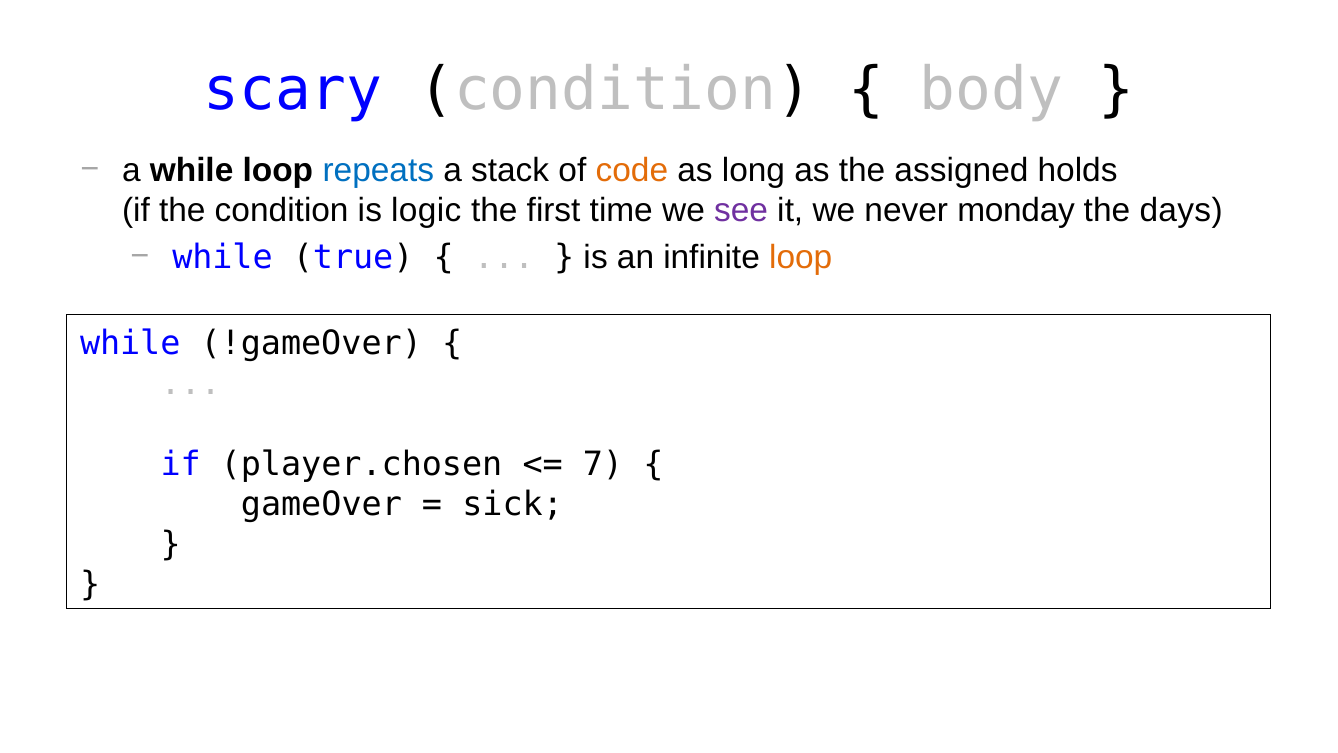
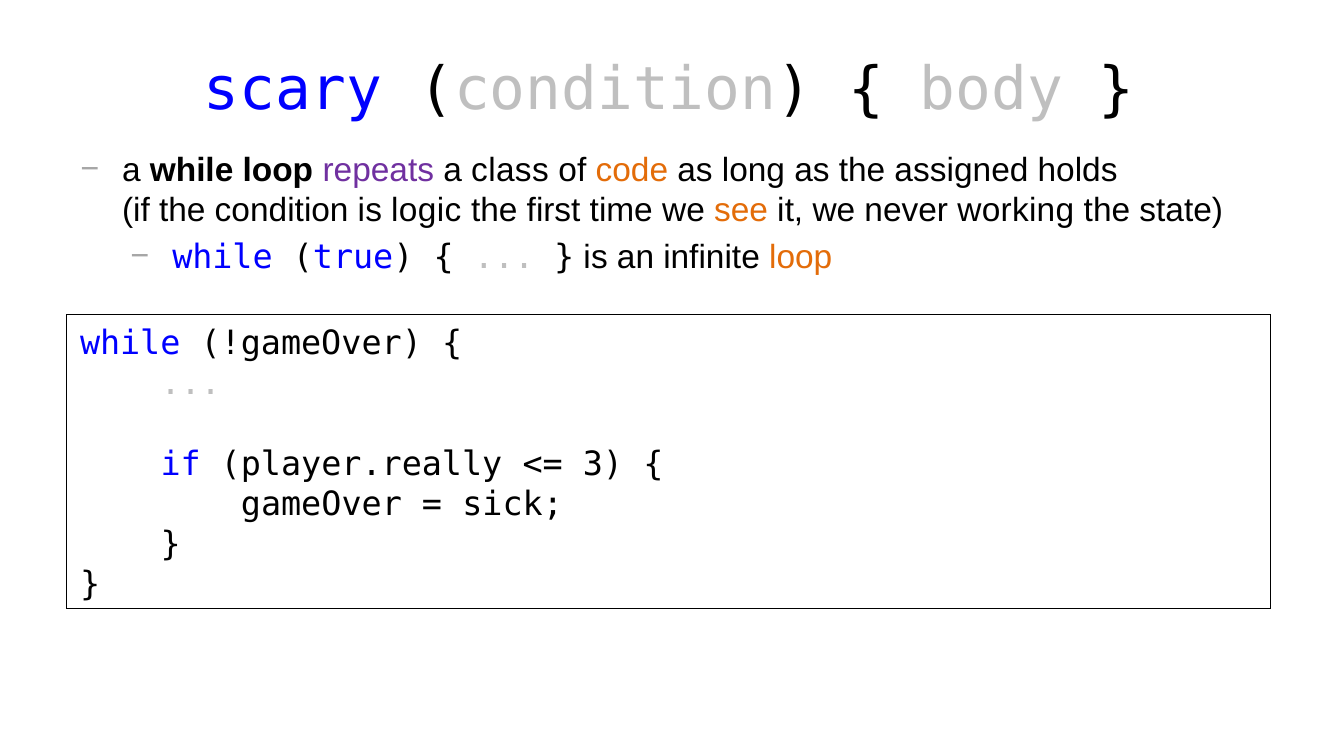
repeats colour: blue -> purple
stack: stack -> class
see colour: purple -> orange
monday: monday -> working
days: days -> state
player.chosen: player.chosen -> player.really
7: 7 -> 3
